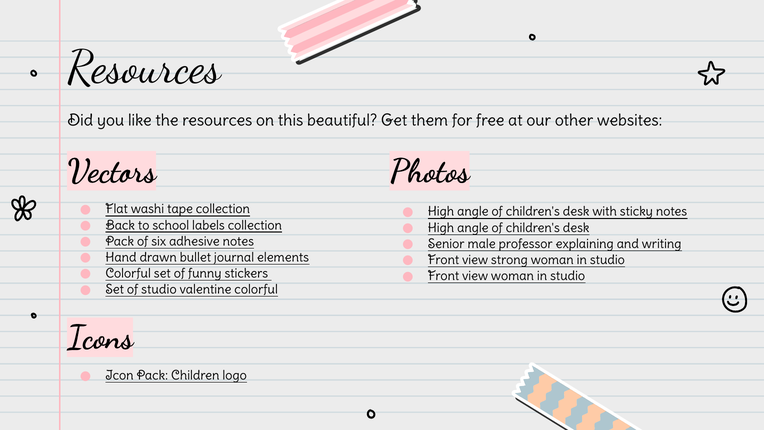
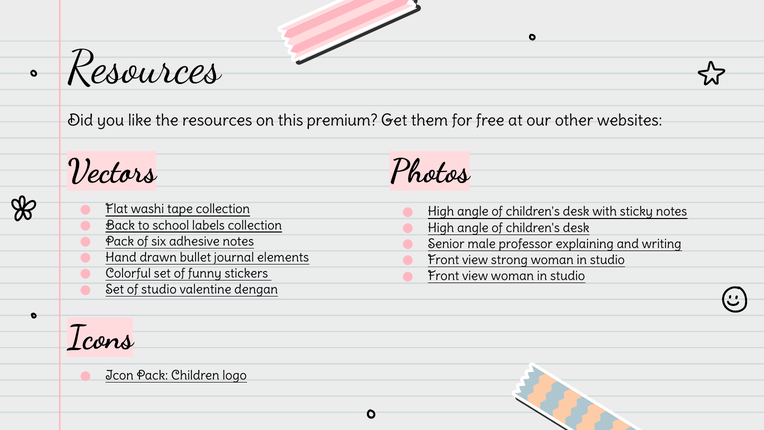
beautiful: beautiful -> premium
valentine colorful: colorful -> dengan
